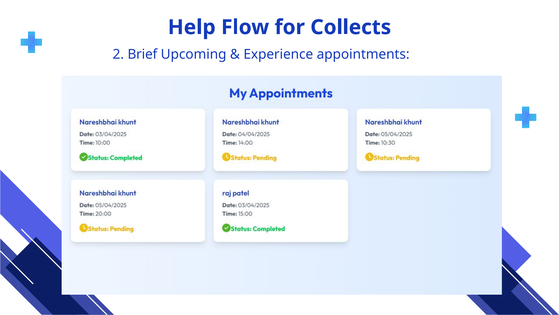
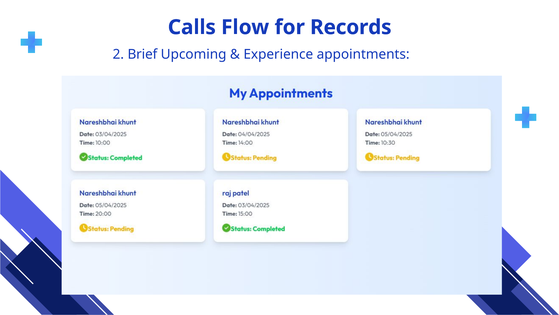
Help: Help -> Calls
Collects: Collects -> Records
